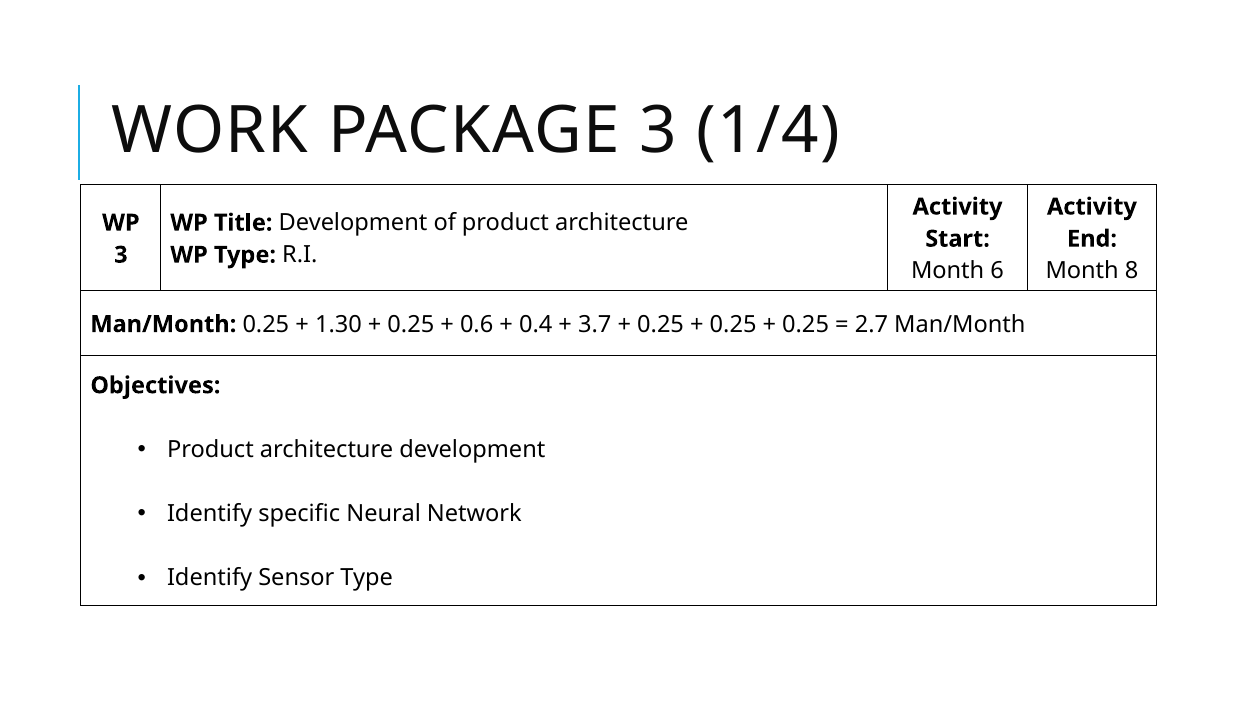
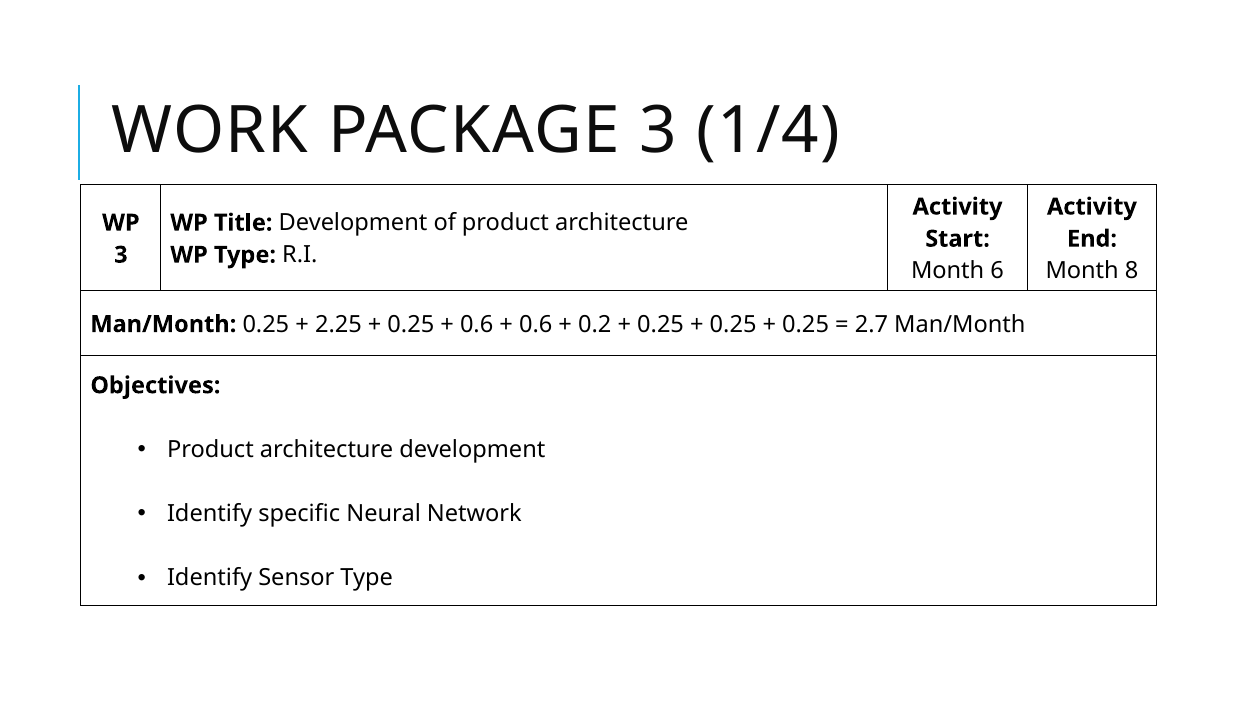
1.30: 1.30 -> 2.25
0.4 at (536, 324): 0.4 -> 0.6
3.7: 3.7 -> 0.2
